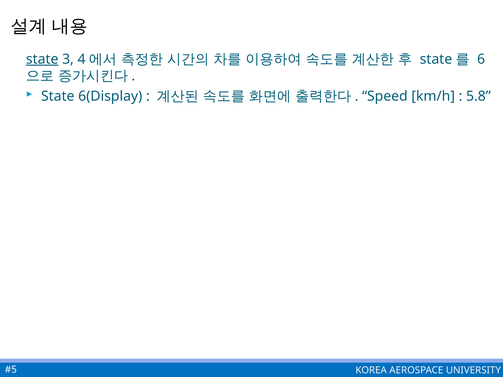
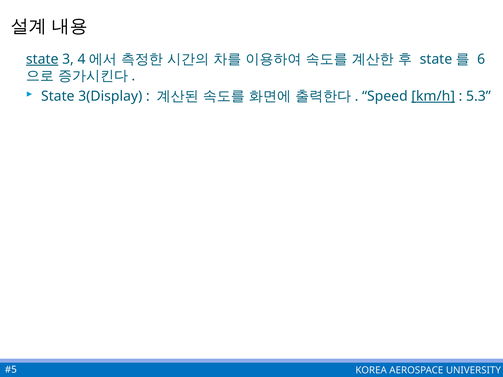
6(Display: 6(Display -> 3(Display
km/h underline: none -> present
5.8: 5.8 -> 5.3
